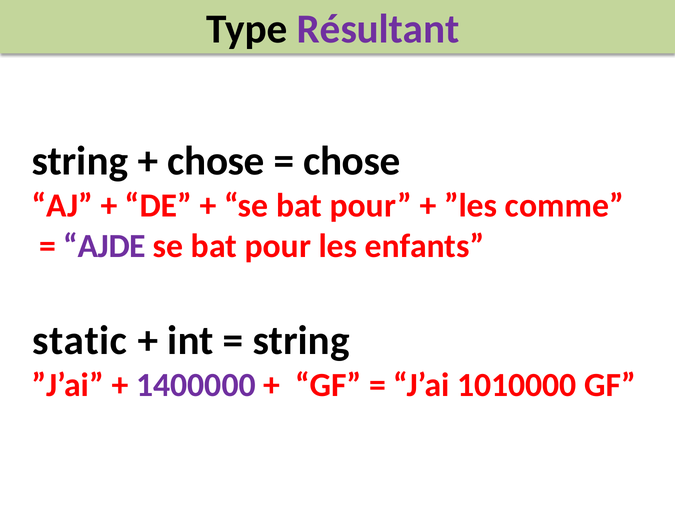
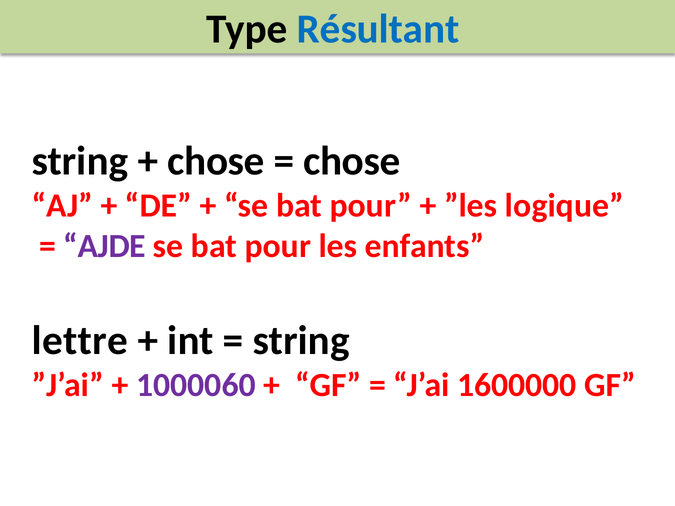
Résultant colour: purple -> blue
comme: comme -> logique
static: static -> lettre
1400000: 1400000 -> 1000060
1010000: 1010000 -> 1600000
